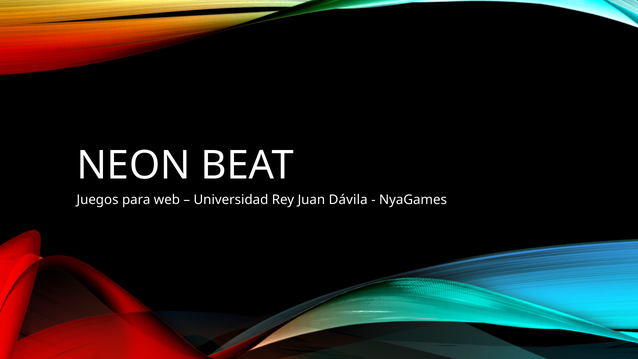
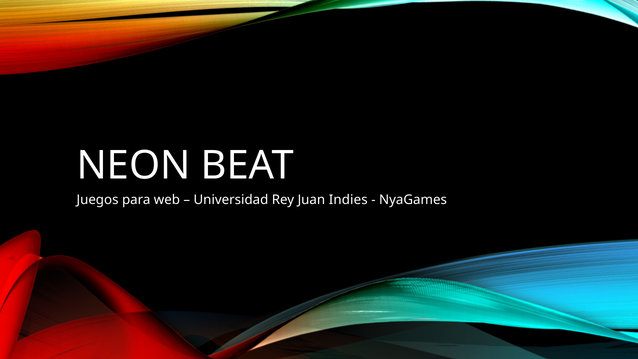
Dávila: Dávila -> Indies
